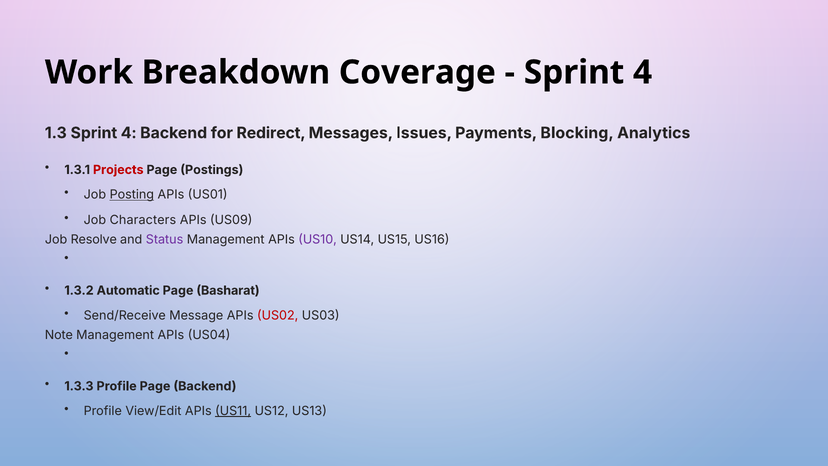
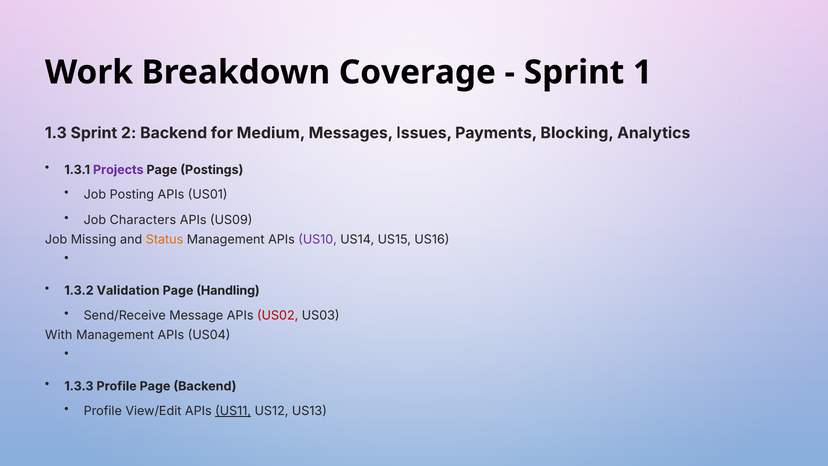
4 at (643, 72): 4 -> 1
1.3 Sprint 4: 4 -> 2
Redirect: Redirect -> Medium
Projects colour: red -> purple
Posting underline: present -> none
Resolve: Resolve -> Missing
Status colour: purple -> orange
Automatic: Automatic -> Validation
Basharat: Basharat -> Handling
Note: Note -> With
